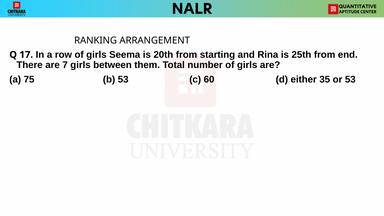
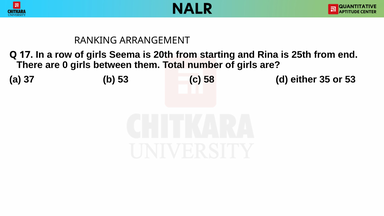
7: 7 -> 0
75: 75 -> 37
60: 60 -> 58
